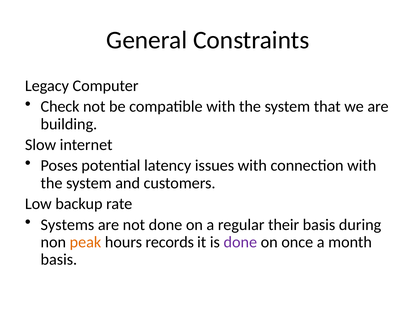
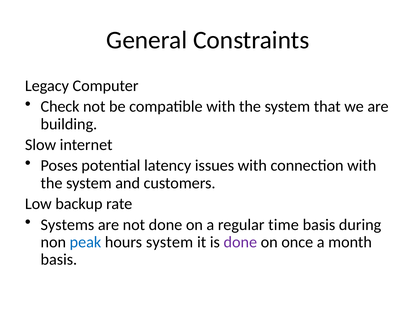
their: their -> time
peak colour: orange -> blue
hours records: records -> system
